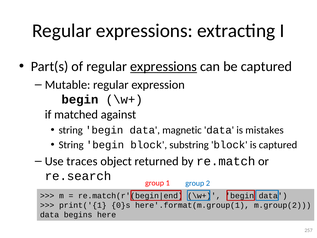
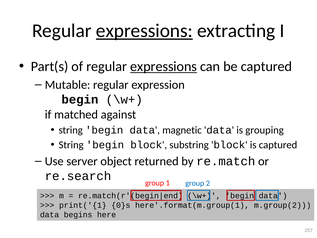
expressions at (144, 31) underline: none -> present
mistakes: mistakes -> grouping
traces: traces -> server
